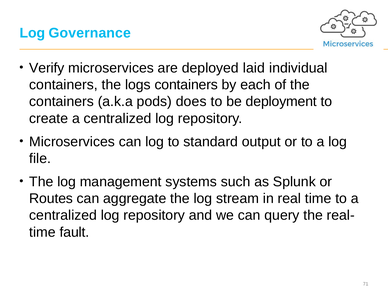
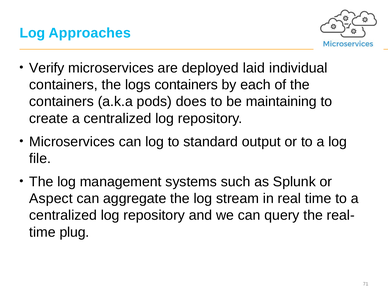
Governance: Governance -> Approaches
deployment: deployment -> maintaining
Routes: Routes -> Aspect
fault: fault -> plug
